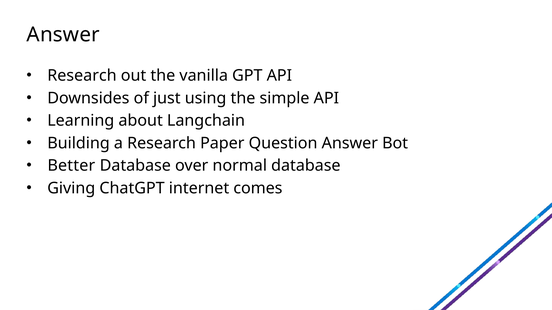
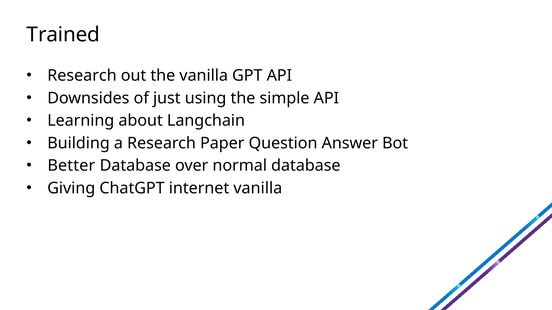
Answer at (63, 35): Answer -> Trained
internet comes: comes -> vanilla
